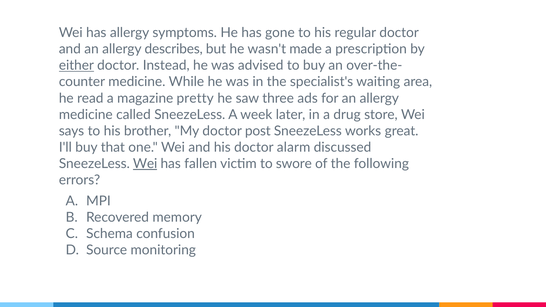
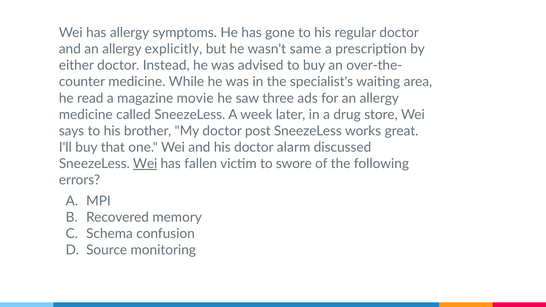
describes: describes -> explicitly
made: made -> same
either underline: present -> none
pretty: pretty -> movie
